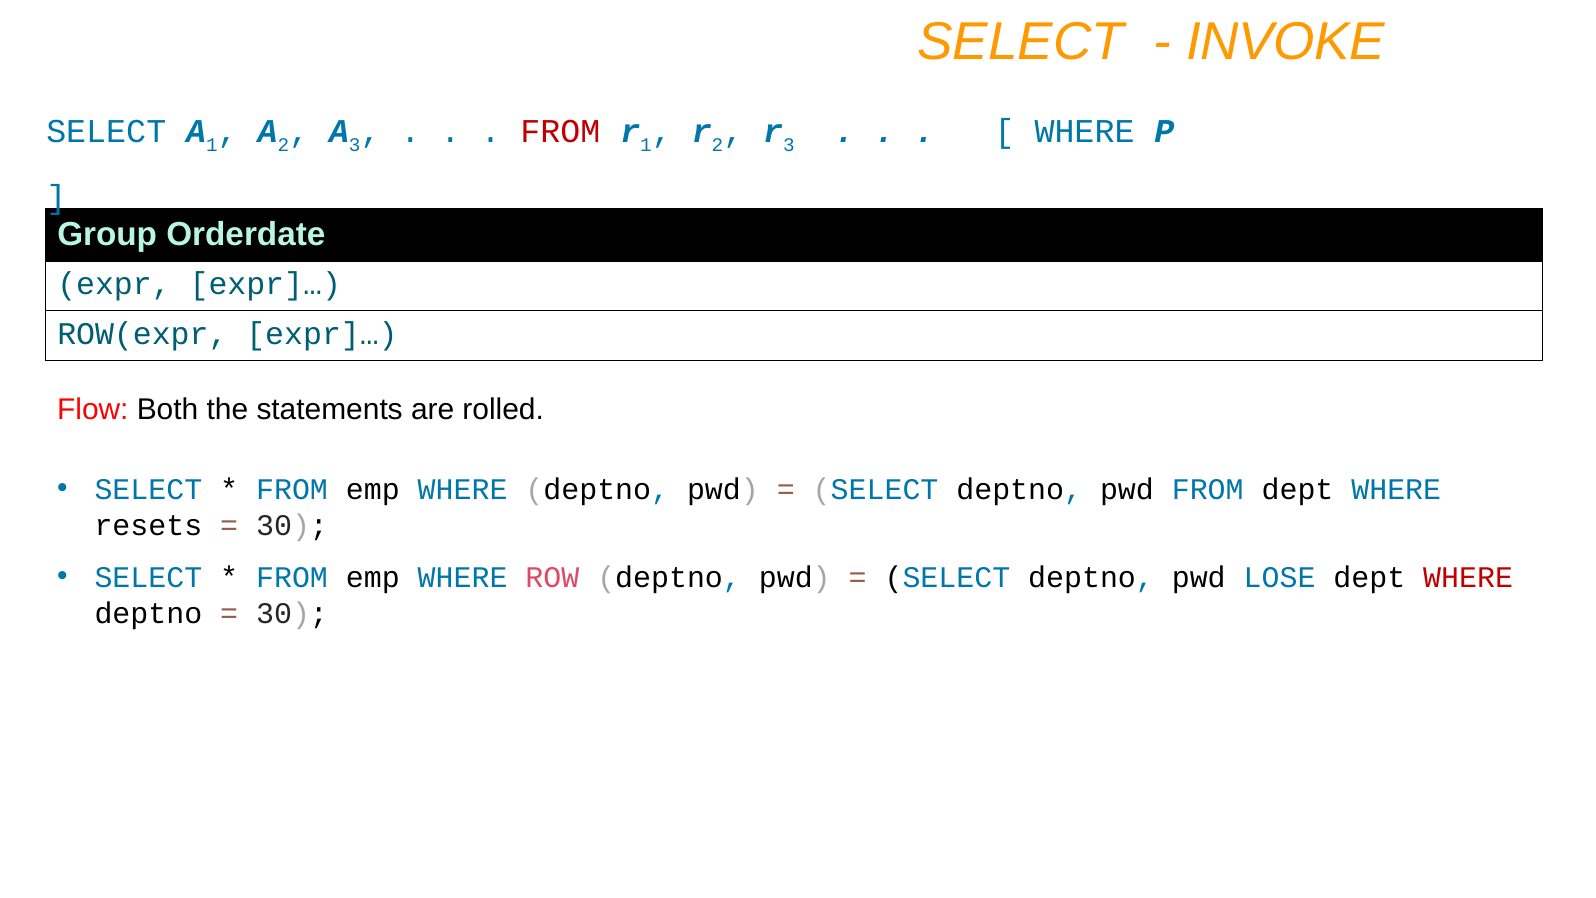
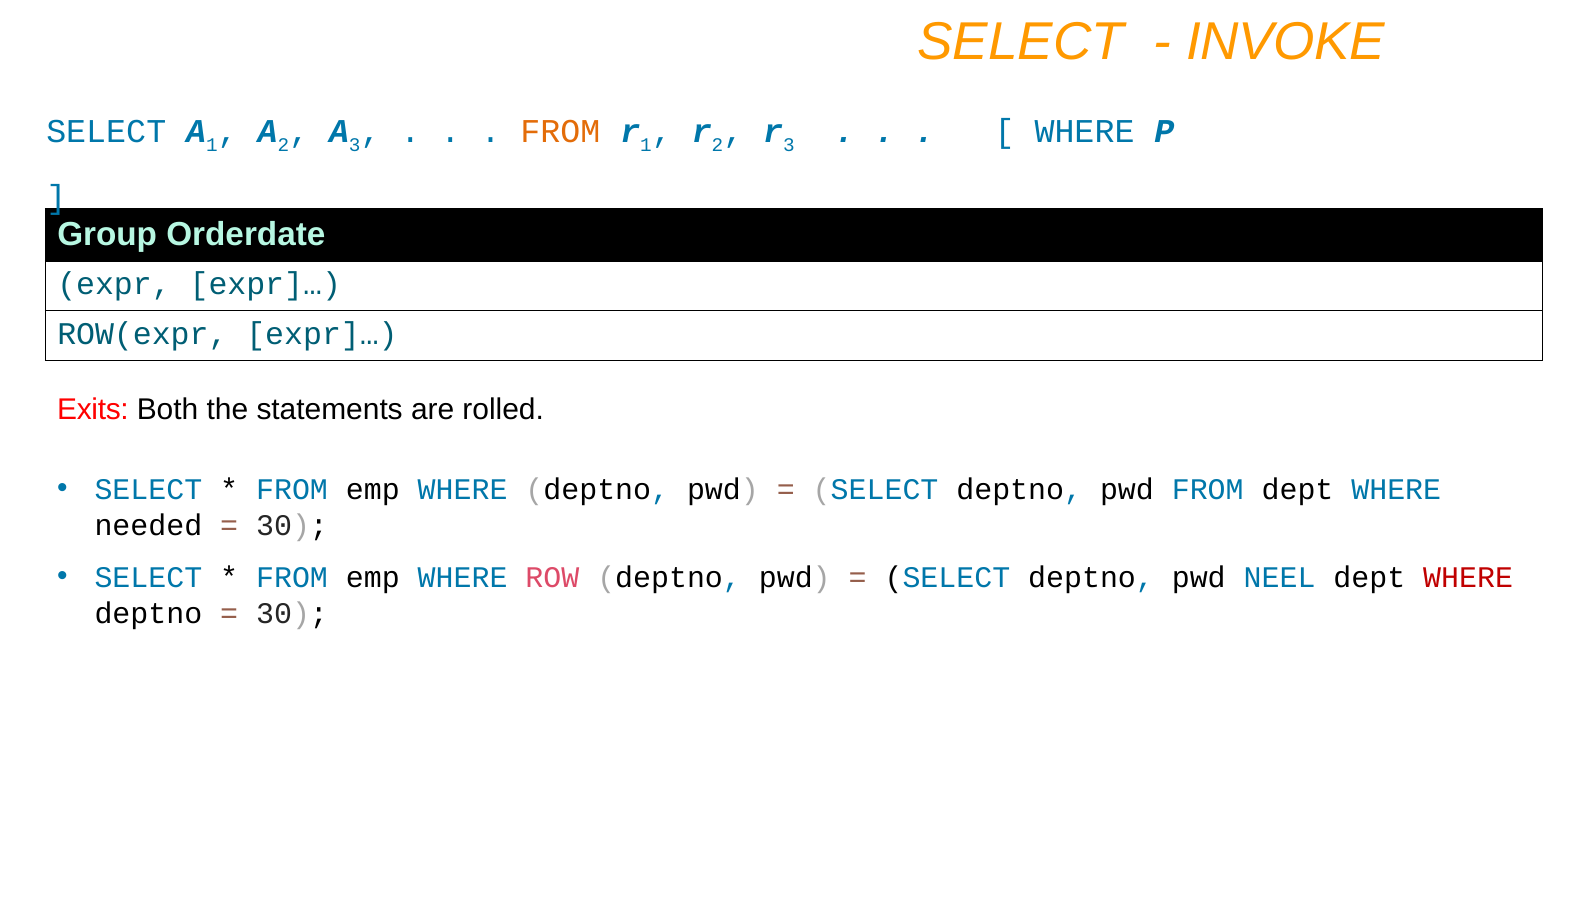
FROM at (560, 132) colour: red -> orange
Flow: Flow -> Exits
resets: resets -> needed
LOSE: LOSE -> NEEL
